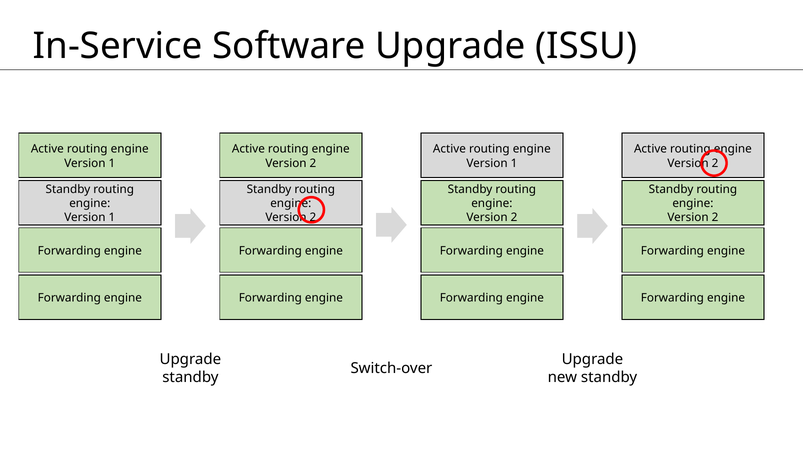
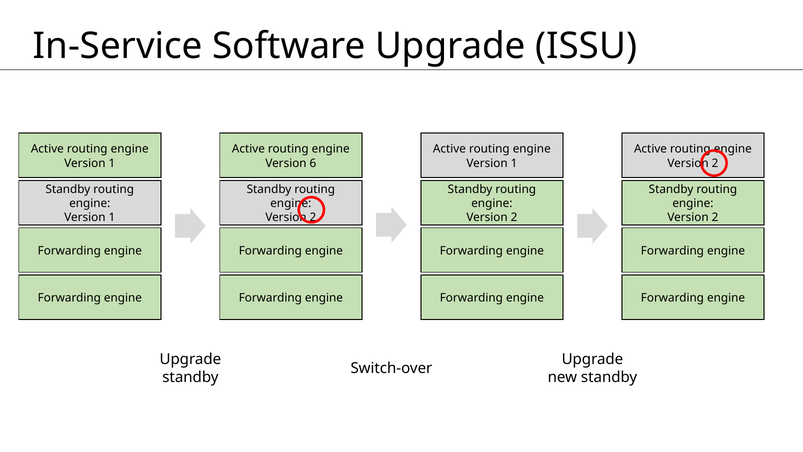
2 at (313, 163): 2 -> 6
